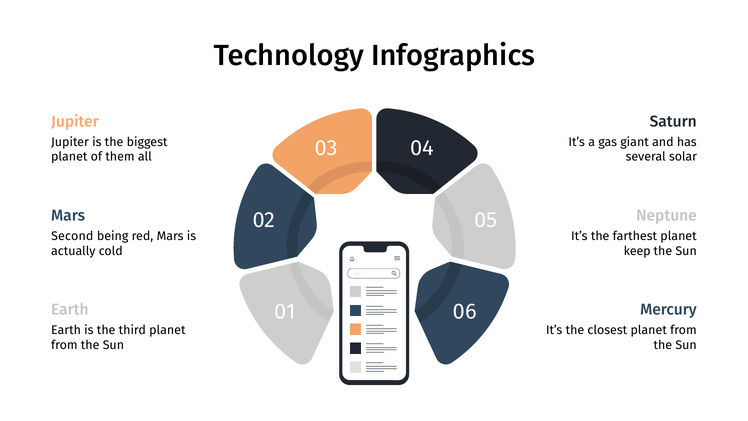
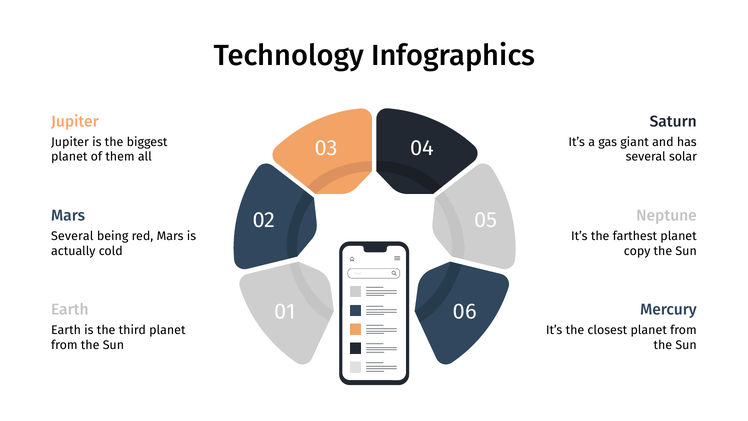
Second at (72, 236): Second -> Several
keep: keep -> copy
